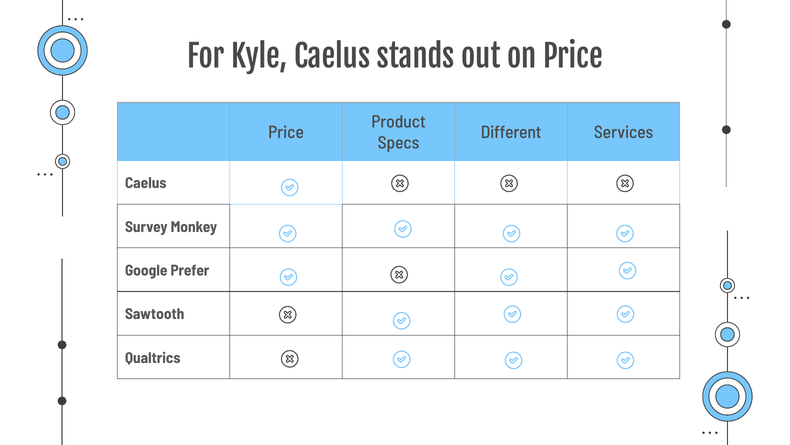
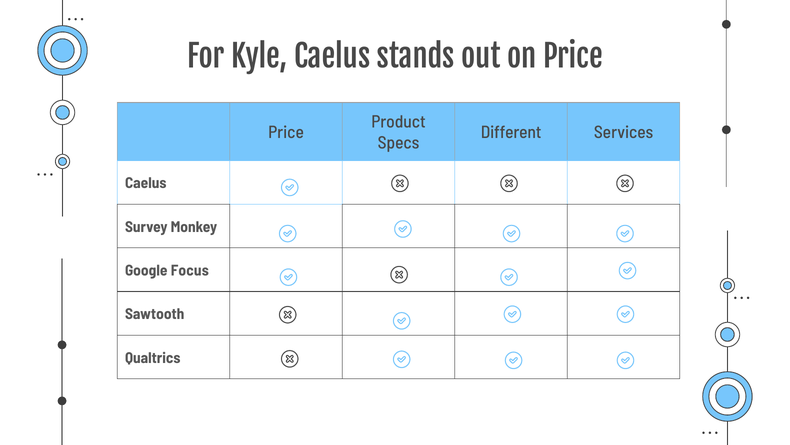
Prefer: Prefer -> Focus
